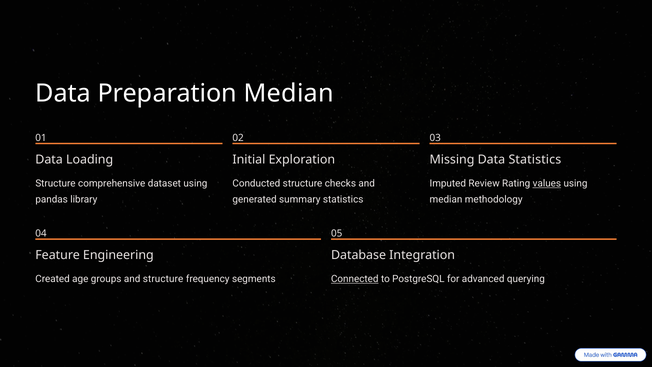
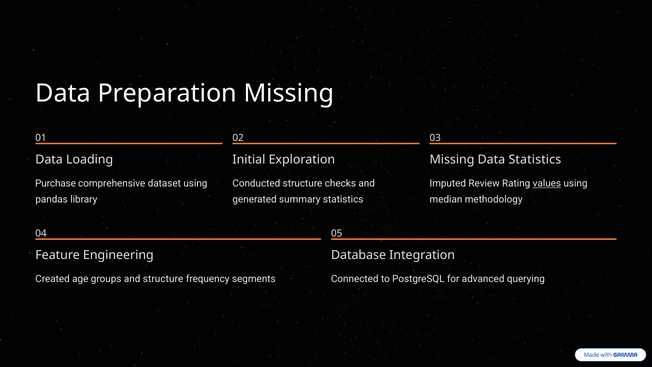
Preparation Median: Median -> Missing
Structure at (55, 183): Structure -> Purchase
Connected underline: present -> none
